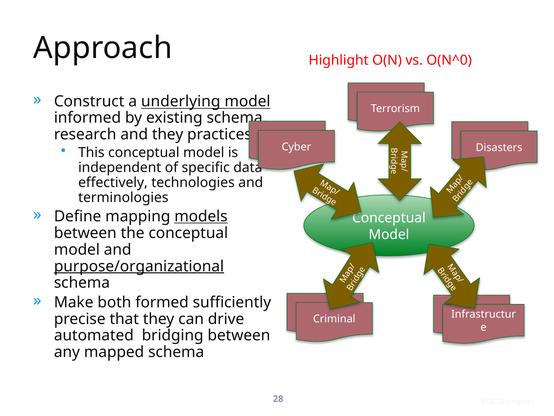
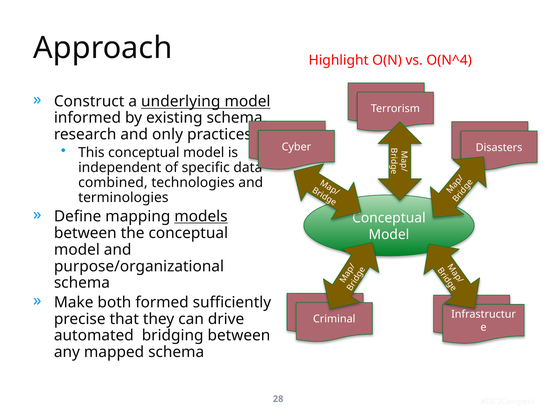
O(N^0: O(N^0 -> O(N^4
and they: they -> only
effectively: effectively -> combined
purpose/organizational underline: present -> none
